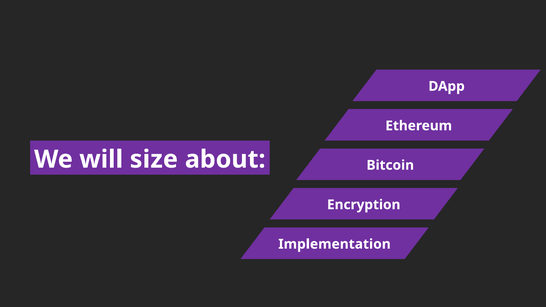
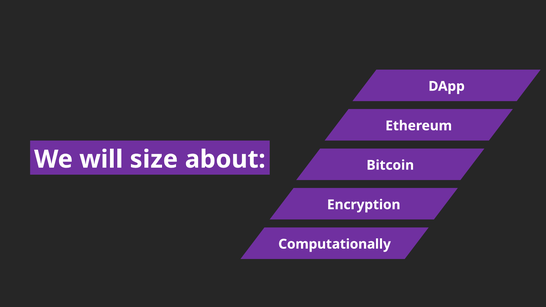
Implementation: Implementation -> Computationally
